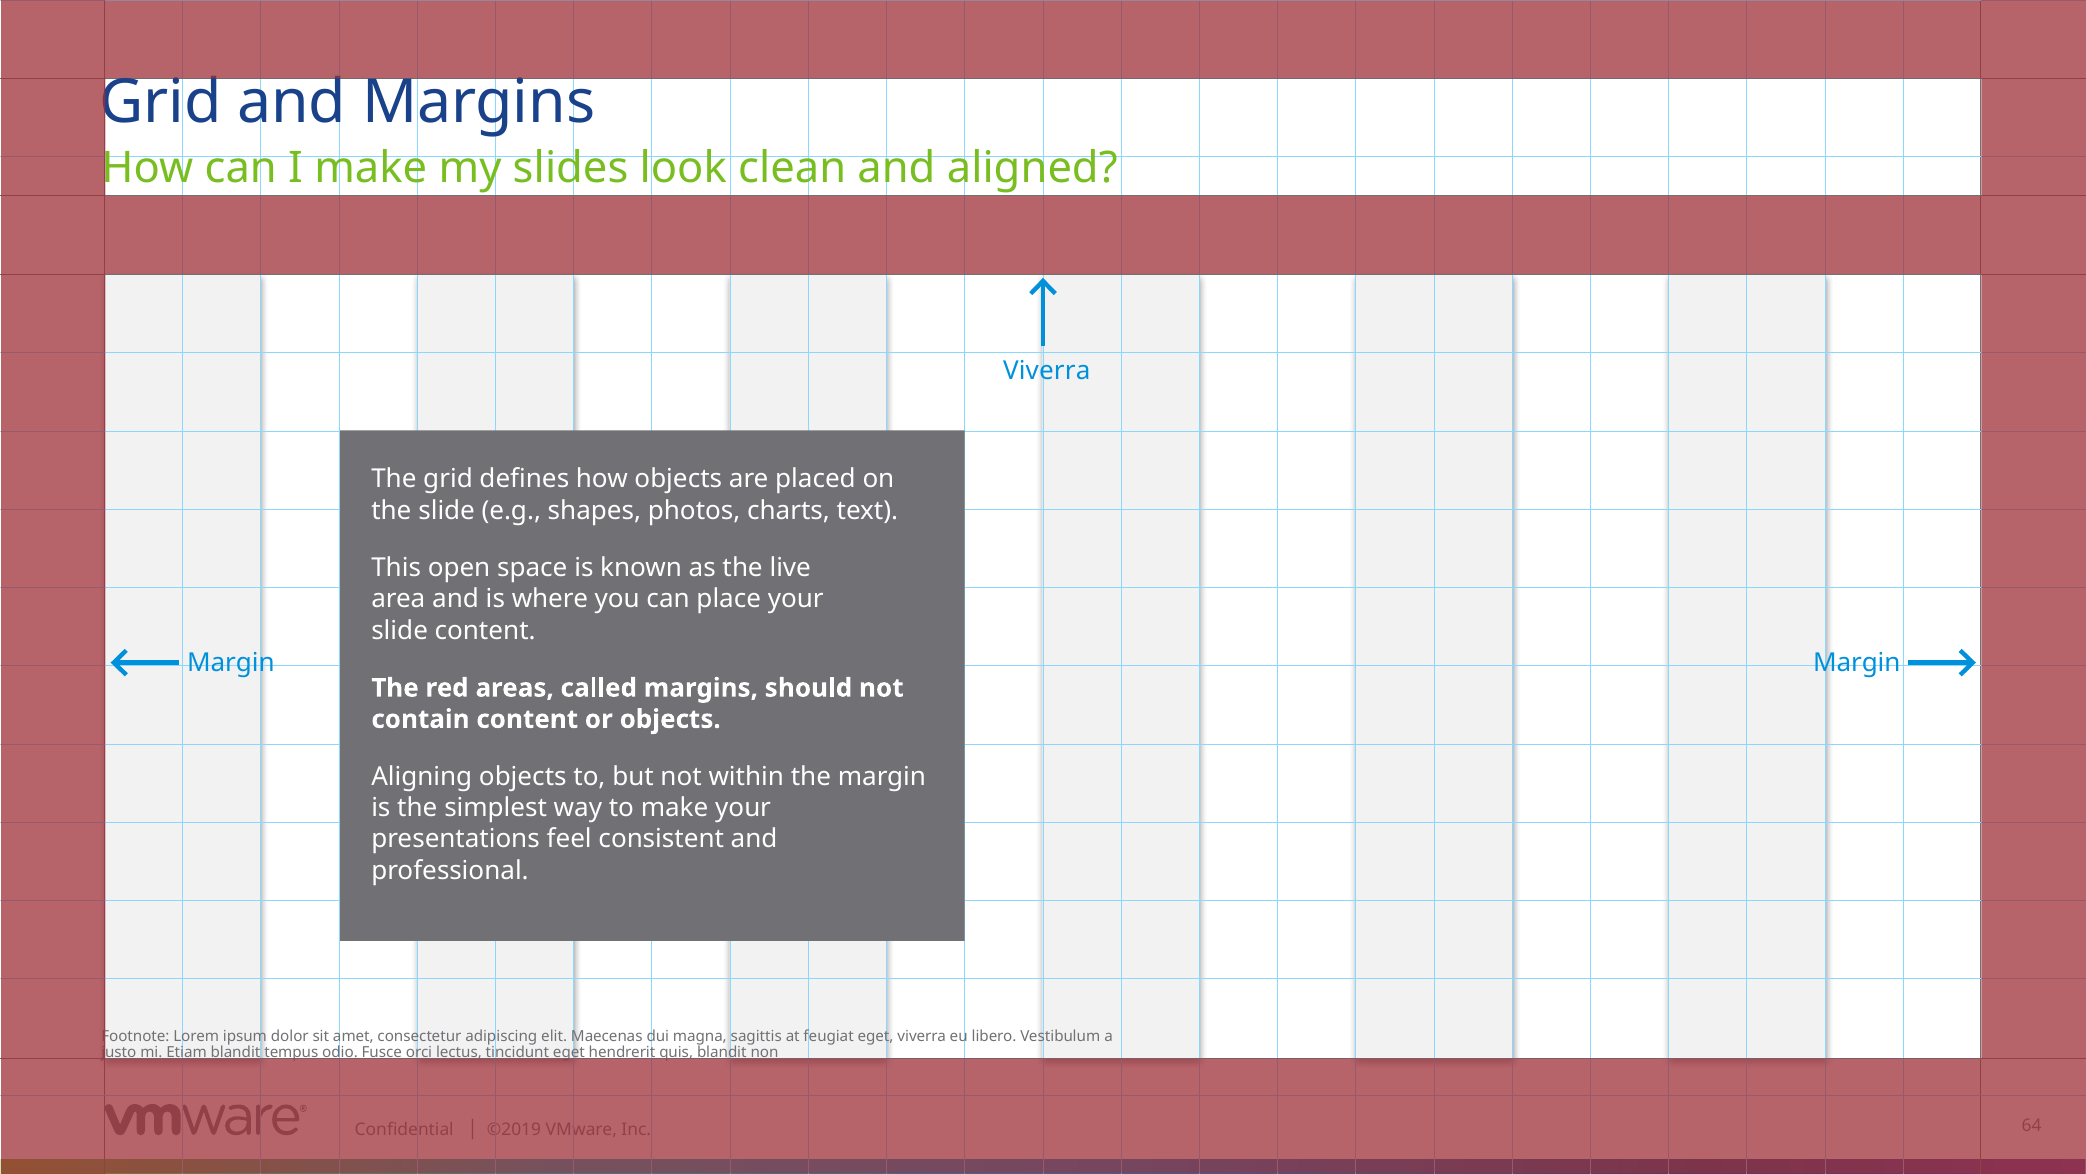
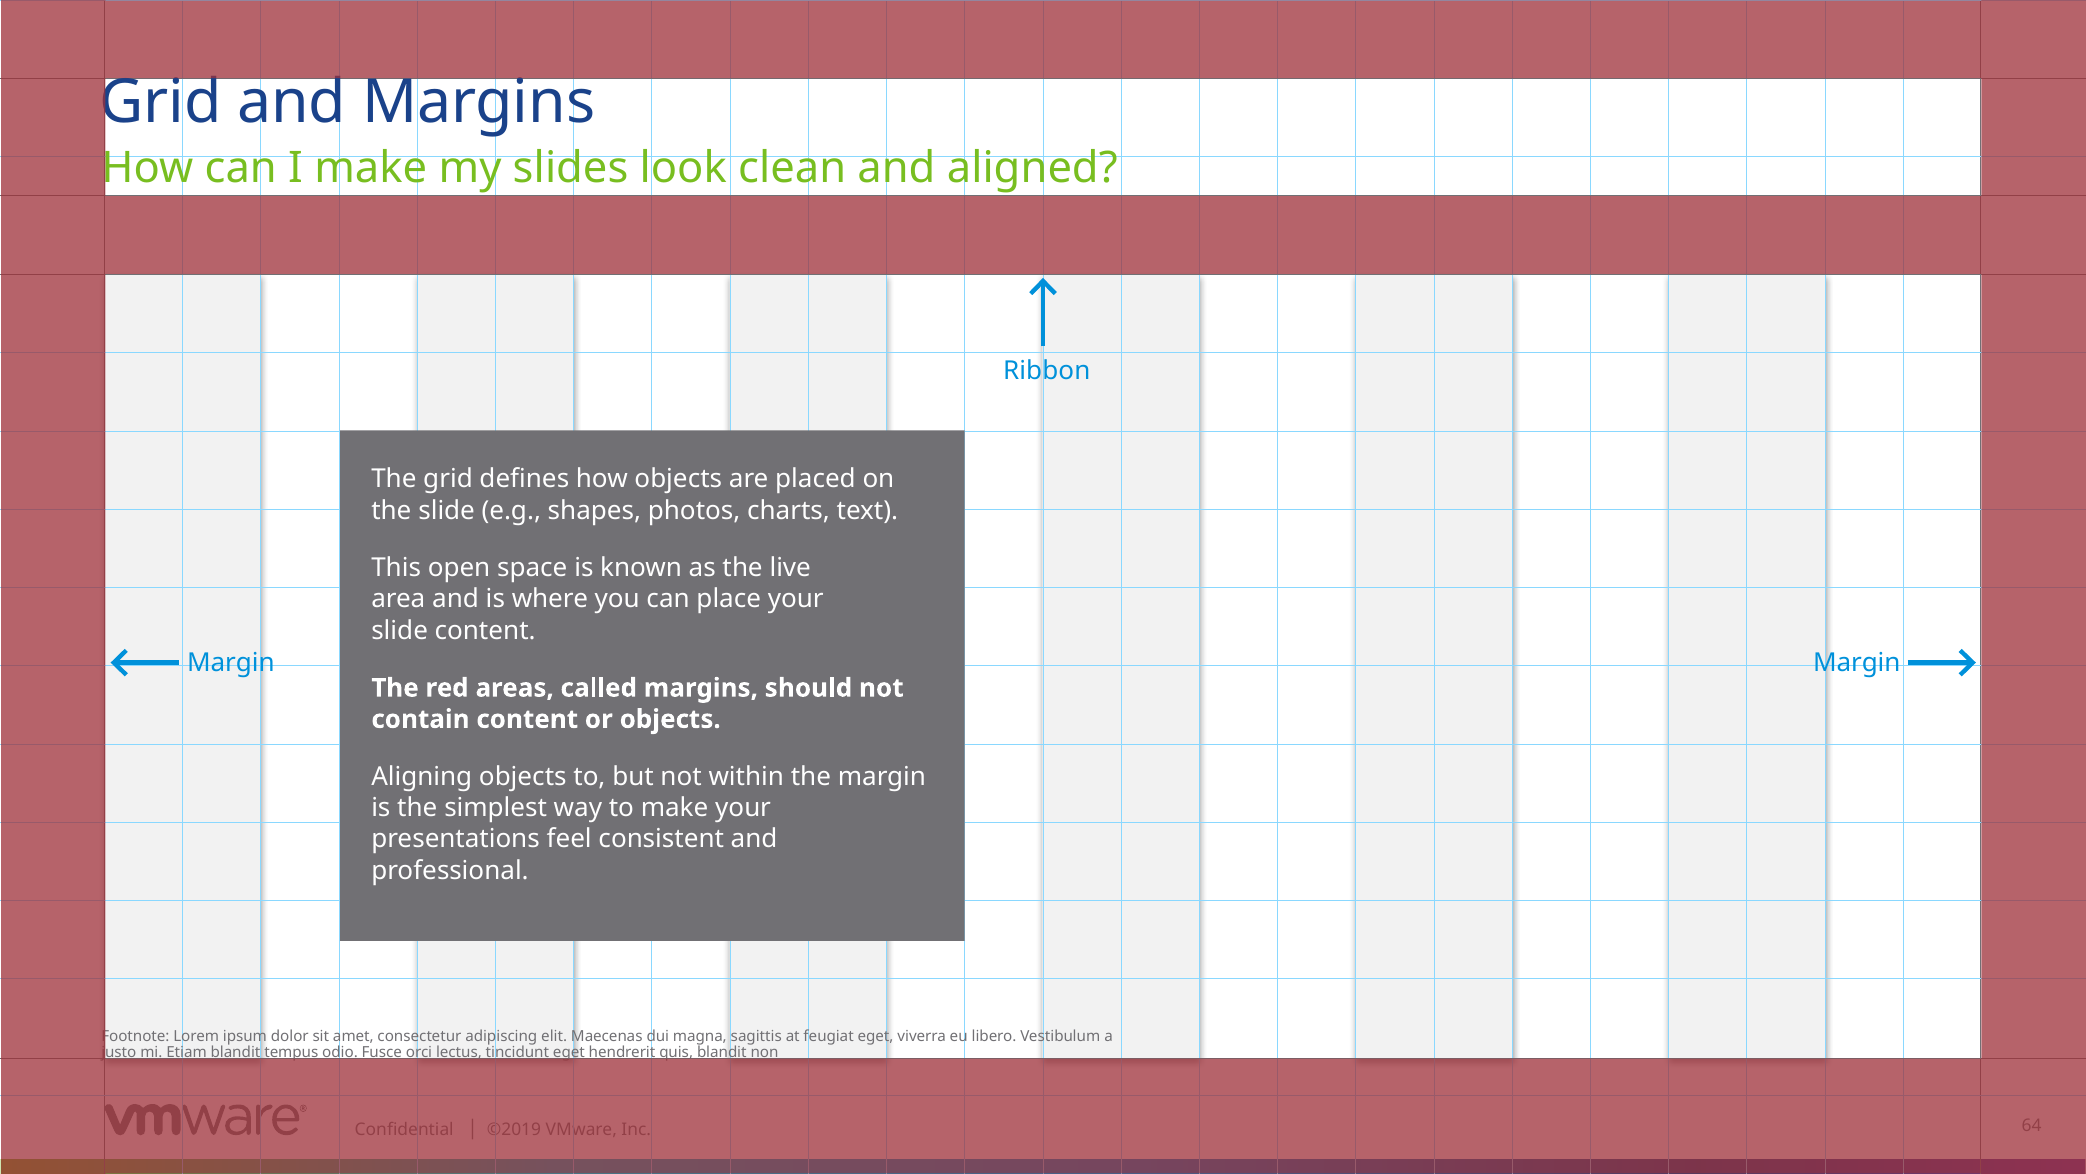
Viverra at (1047, 371): Viverra -> Ribbon
